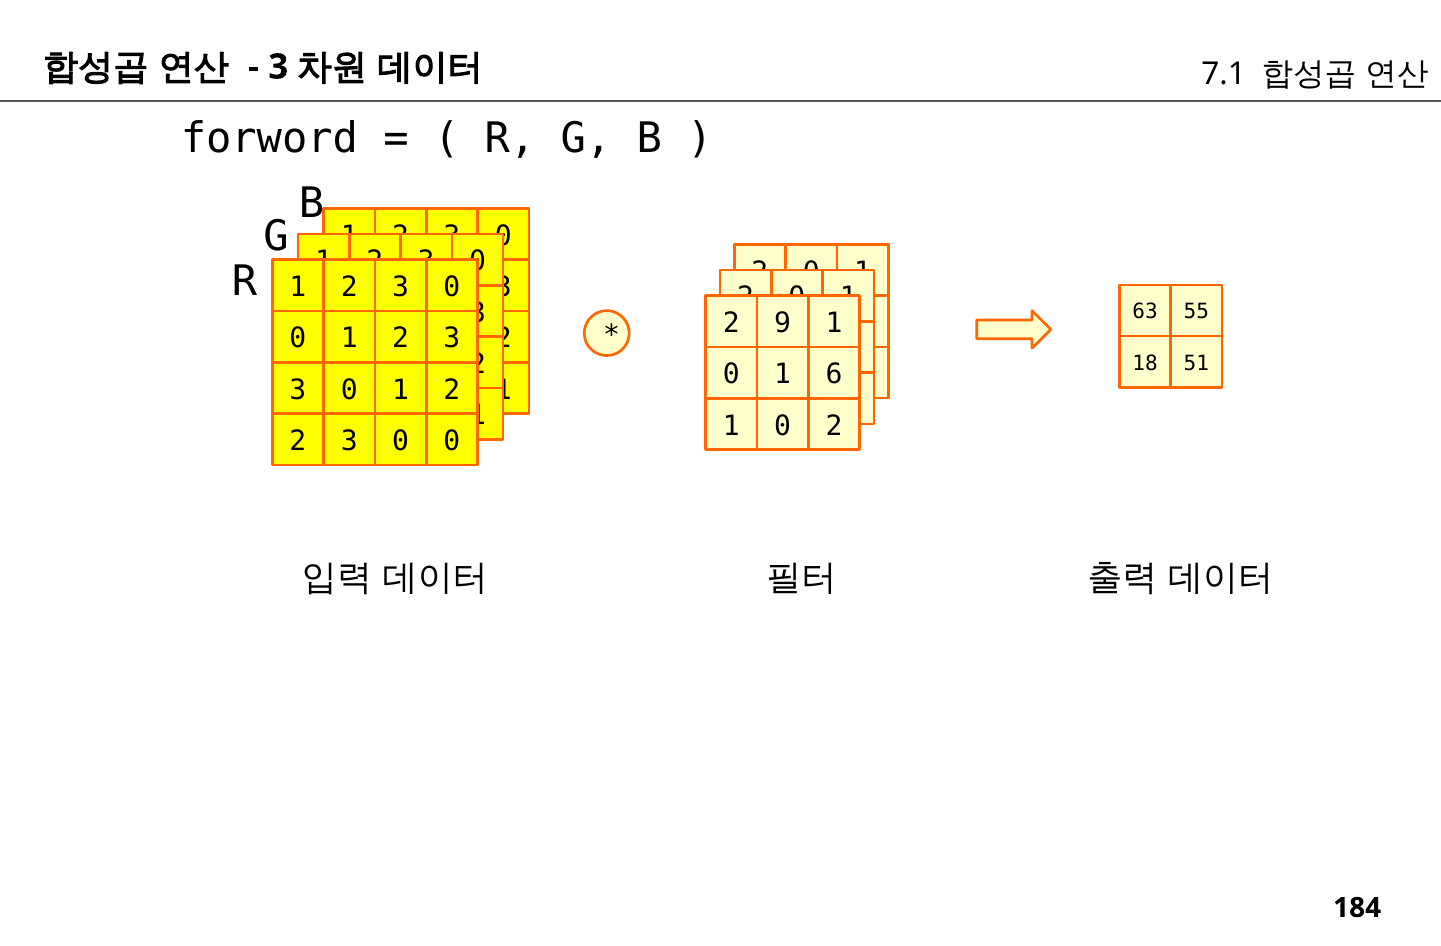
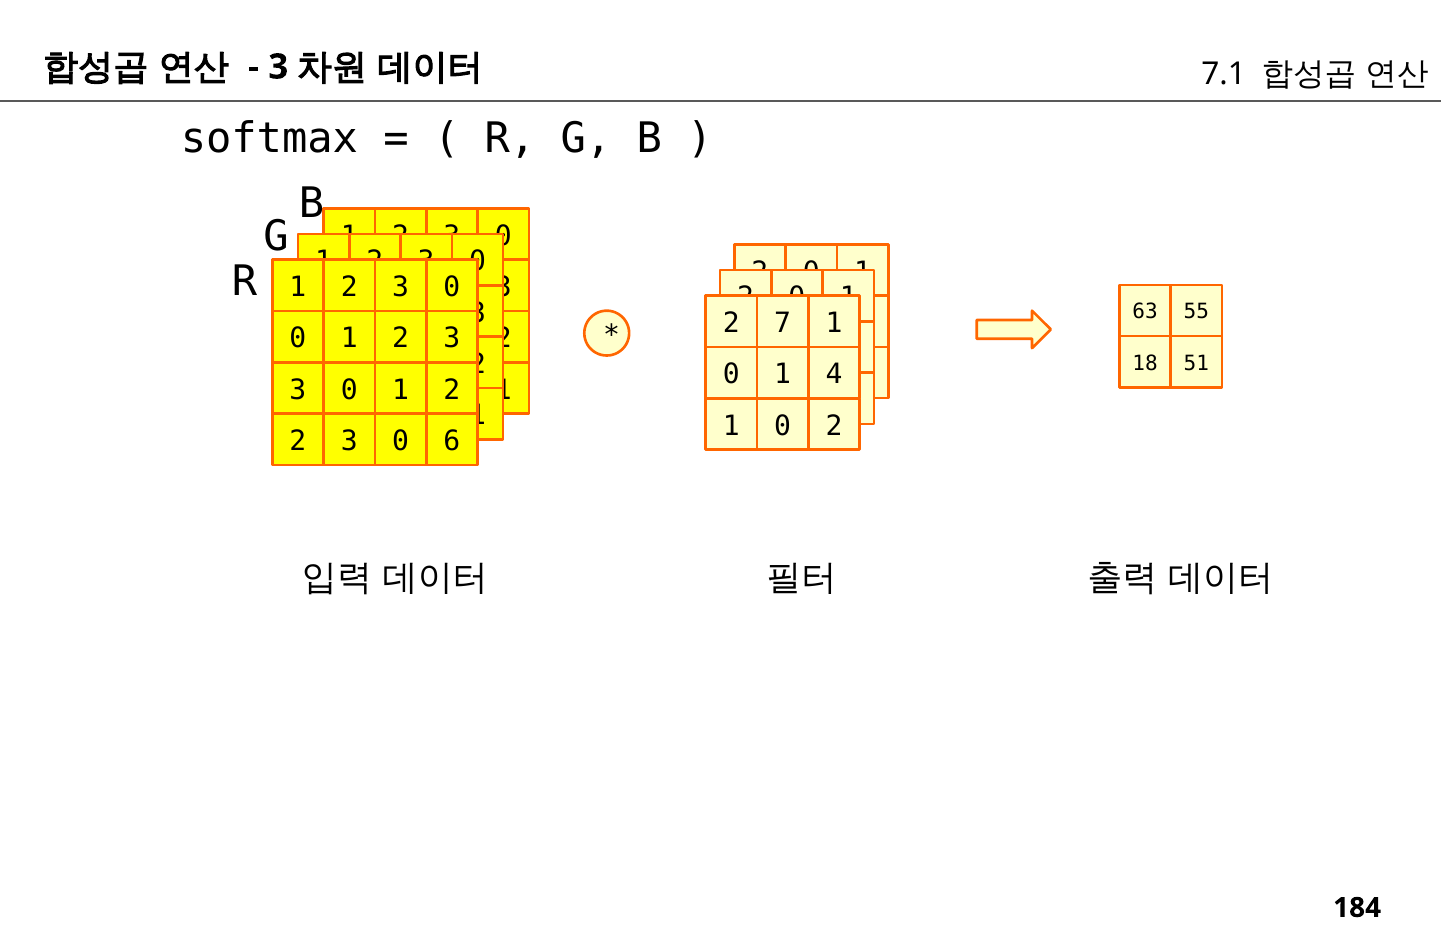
forword: forword -> softmax
9: 9 -> 7
6: 6 -> 4
0 at (452, 441): 0 -> 6
